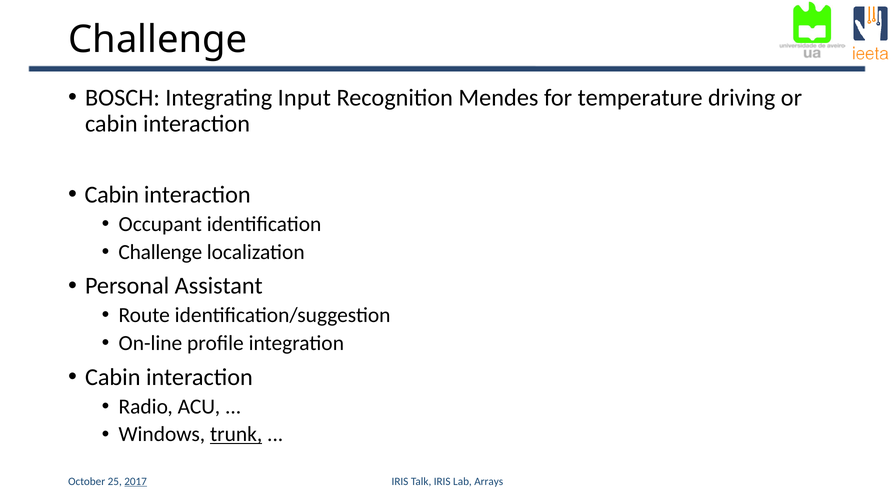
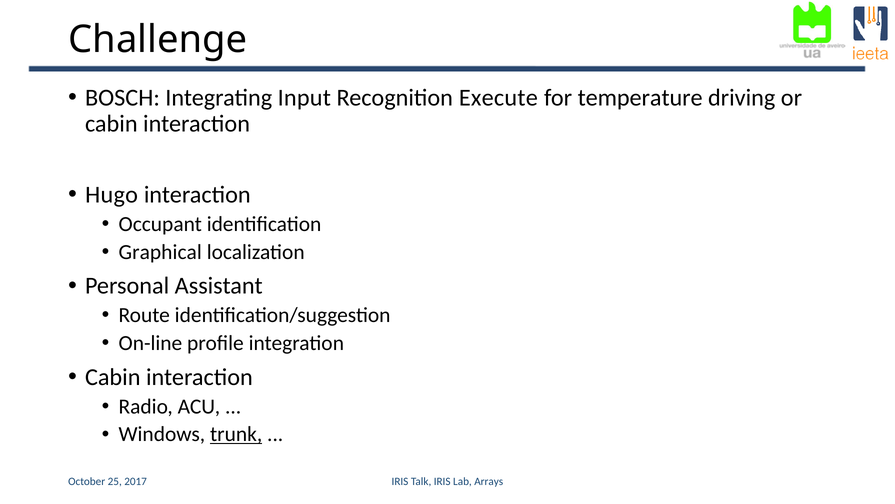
Mendes: Mendes -> Execute
Cabin at (112, 195): Cabin -> Hugo
Challenge at (160, 252): Challenge -> Graphical
2017 underline: present -> none
